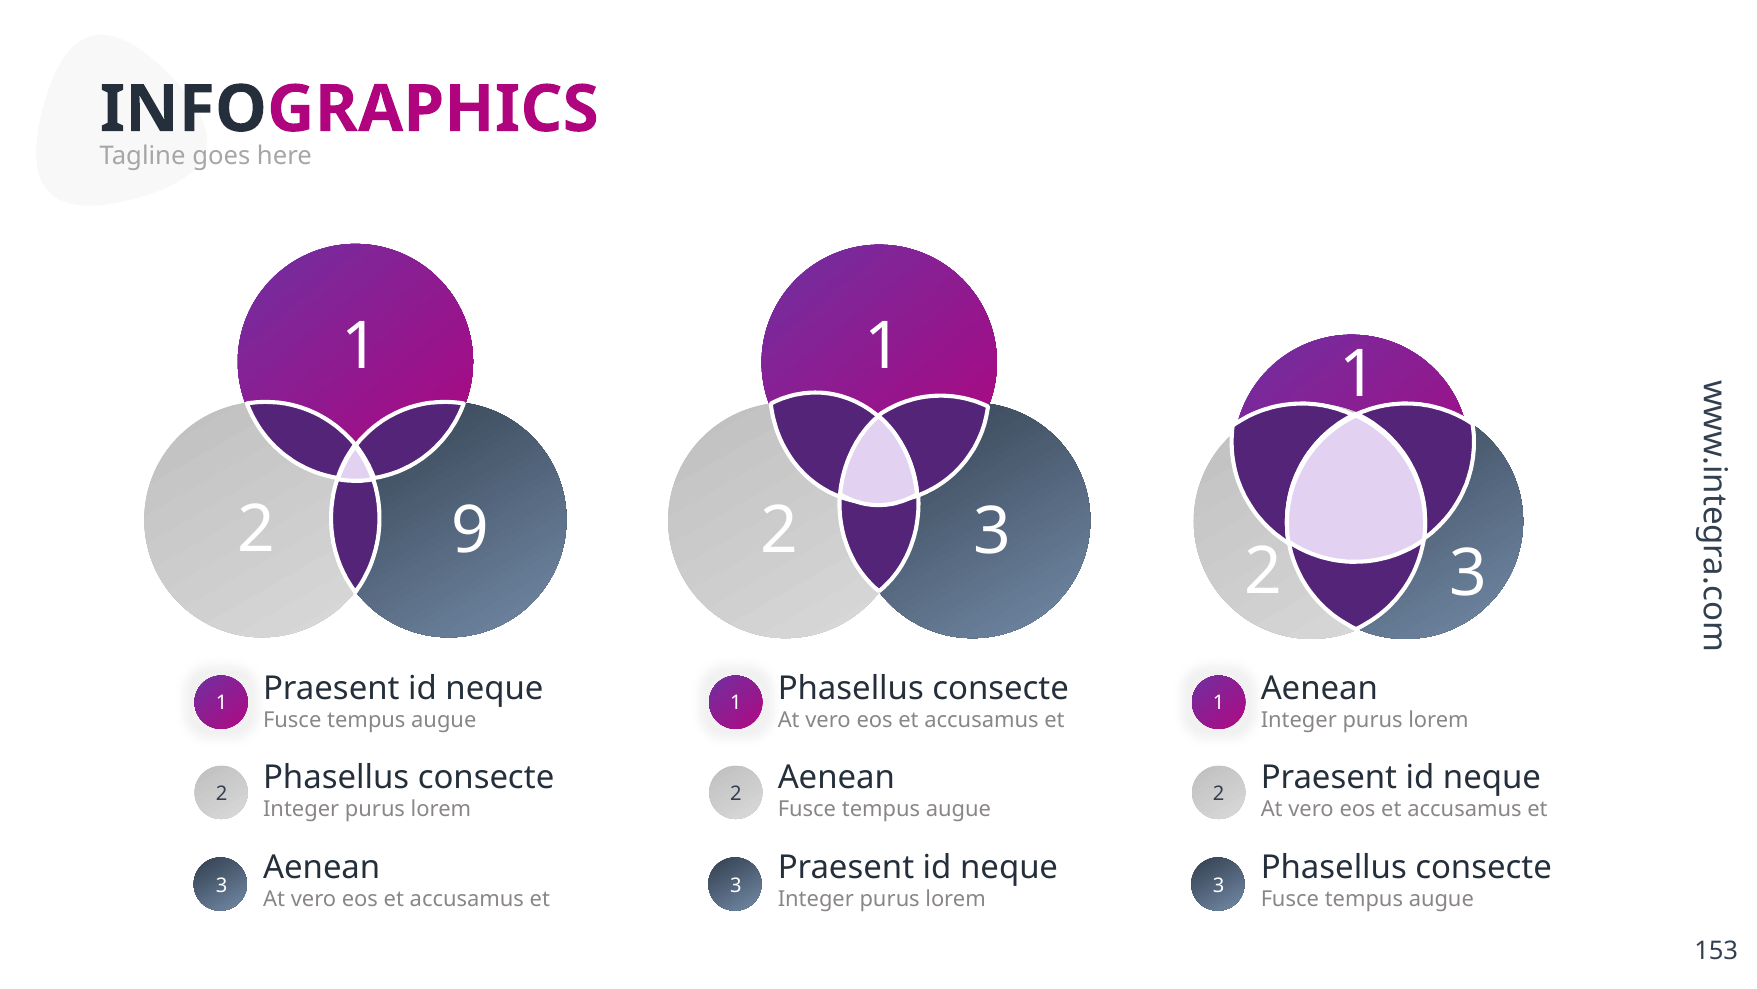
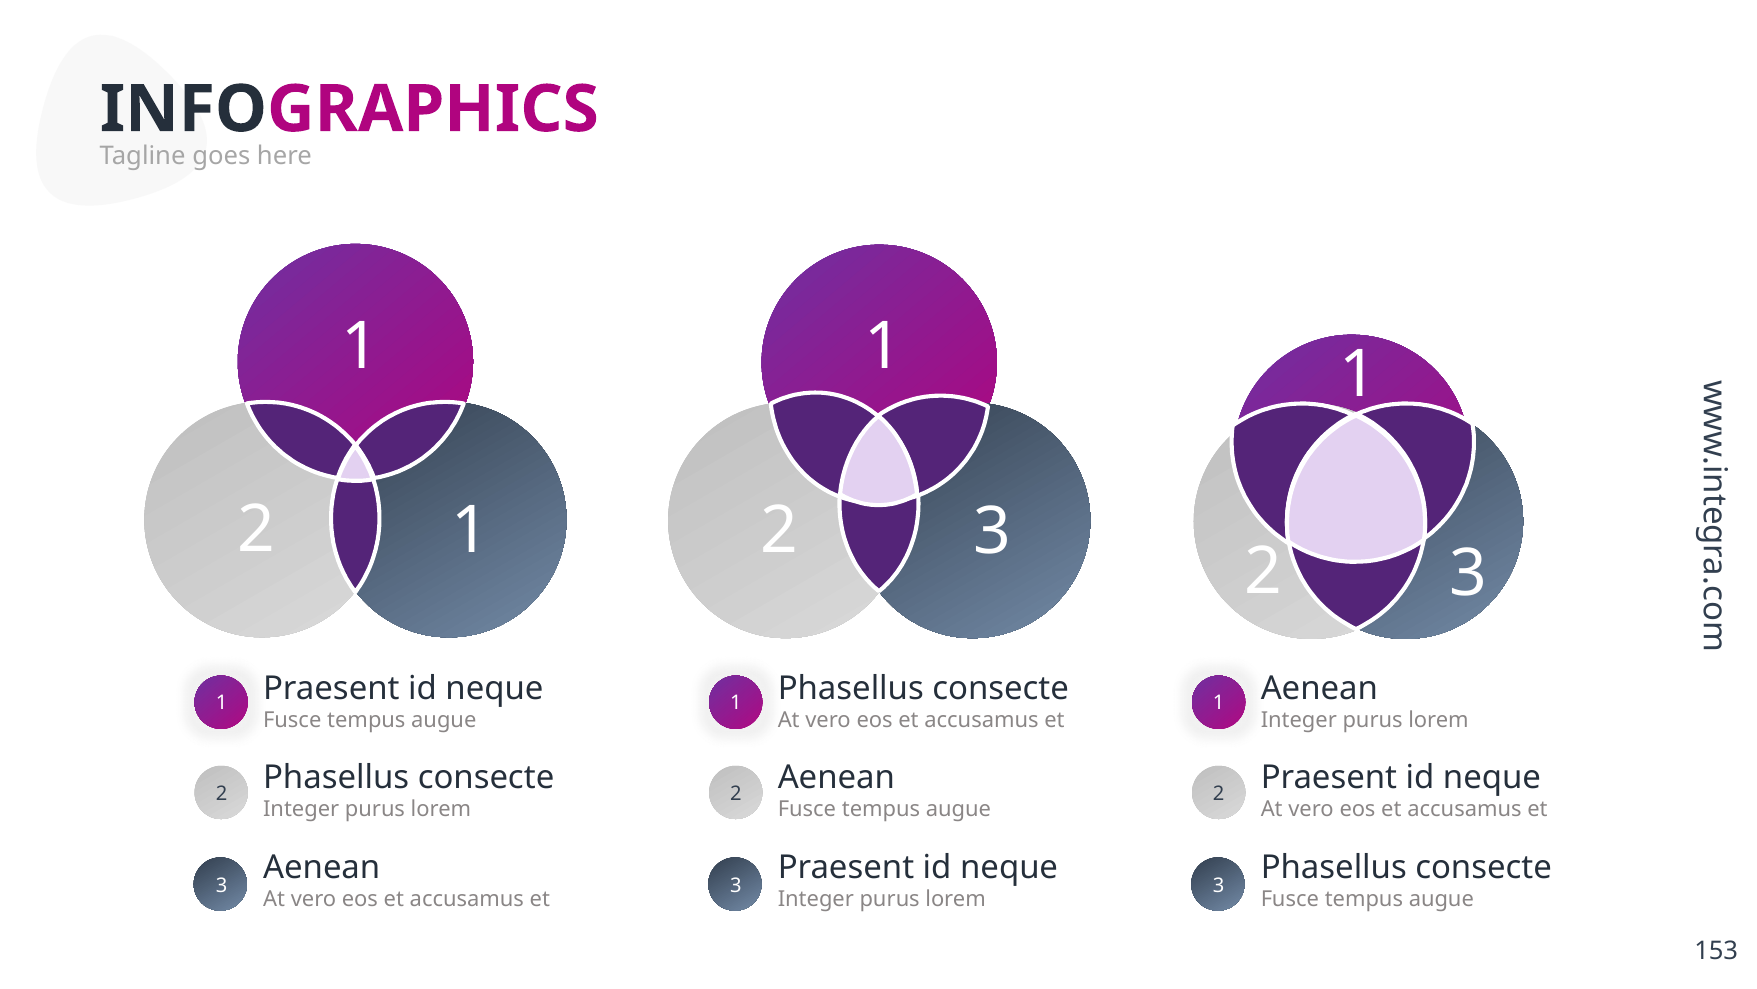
2 9: 9 -> 1
